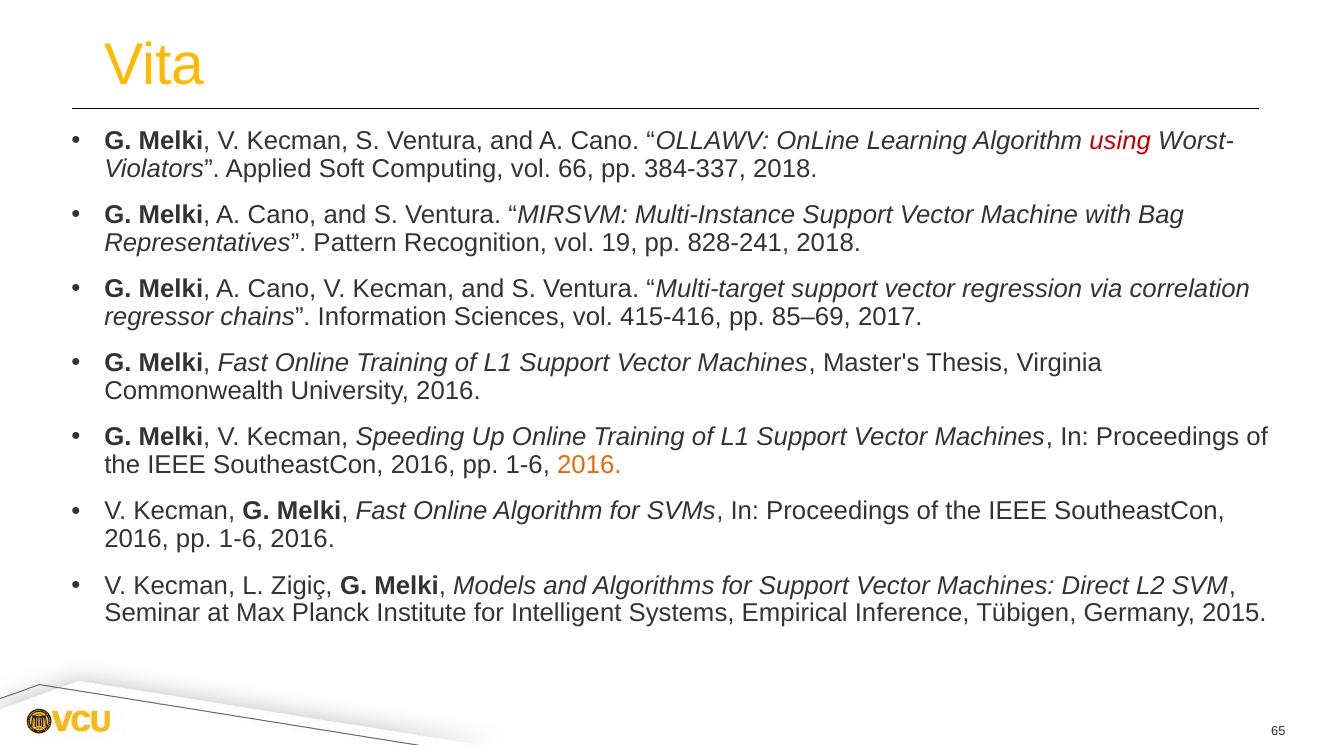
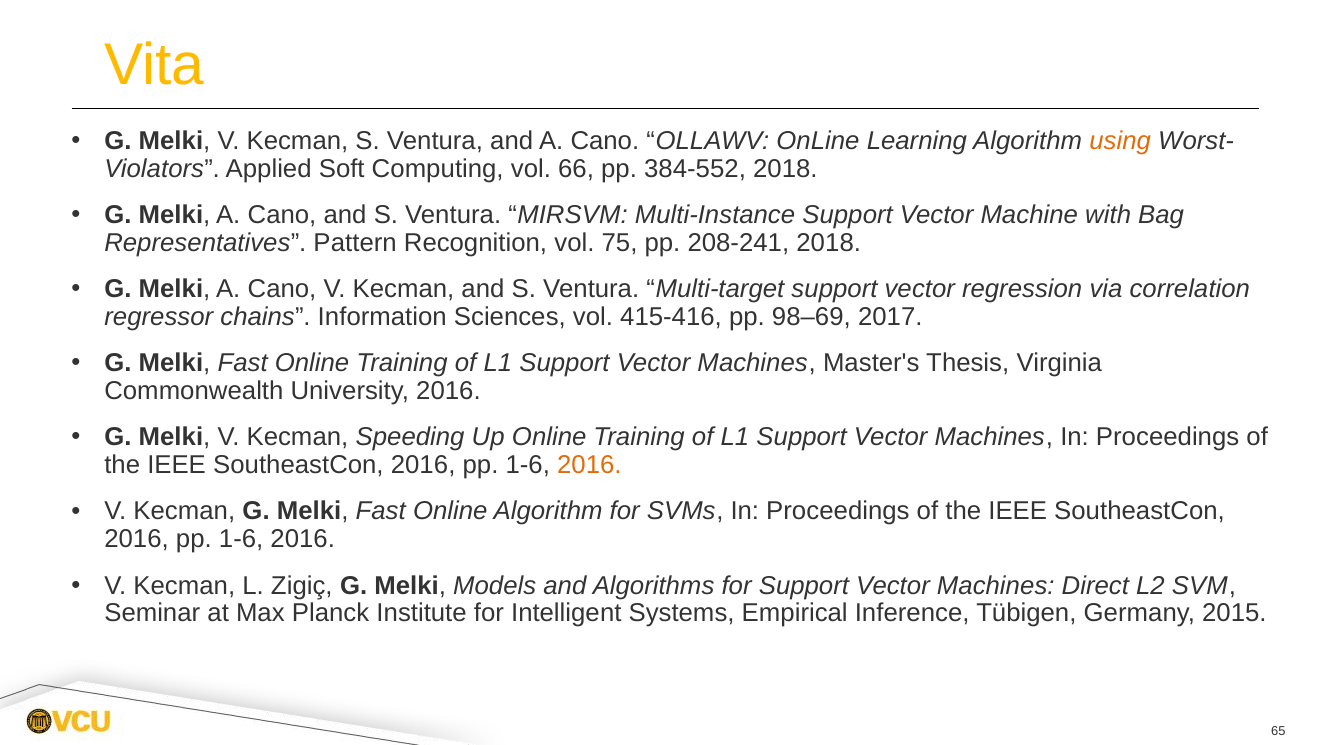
using colour: red -> orange
384-337: 384-337 -> 384-552
19: 19 -> 75
828-241: 828-241 -> 208-241
85–69: 85–69 -> 98–69
